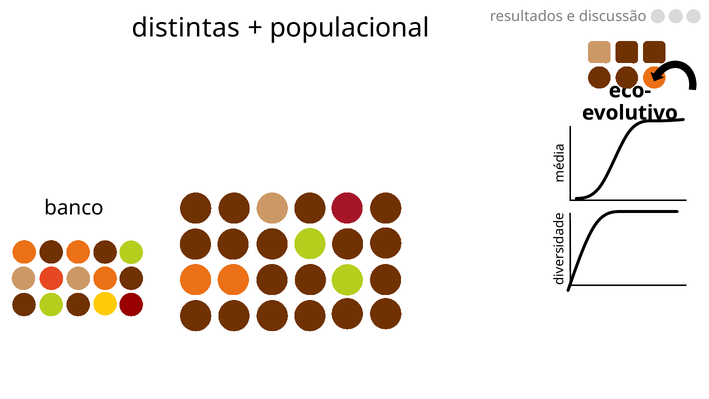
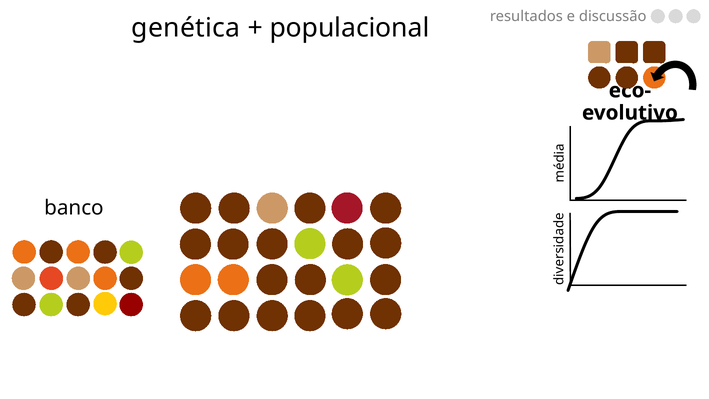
distintas: distintas -> genética
